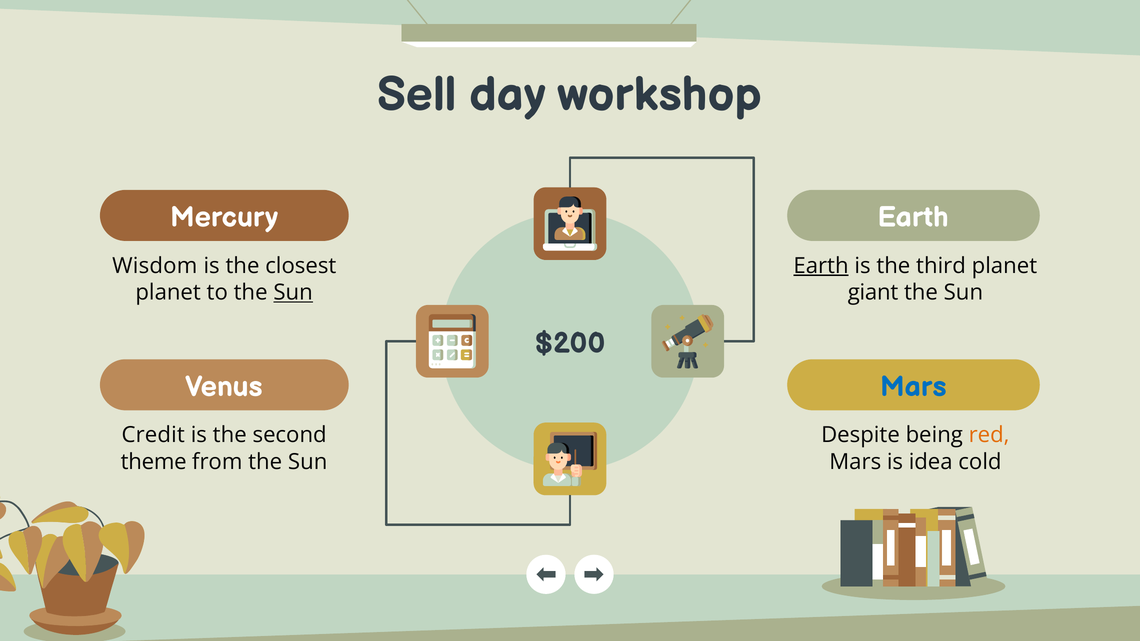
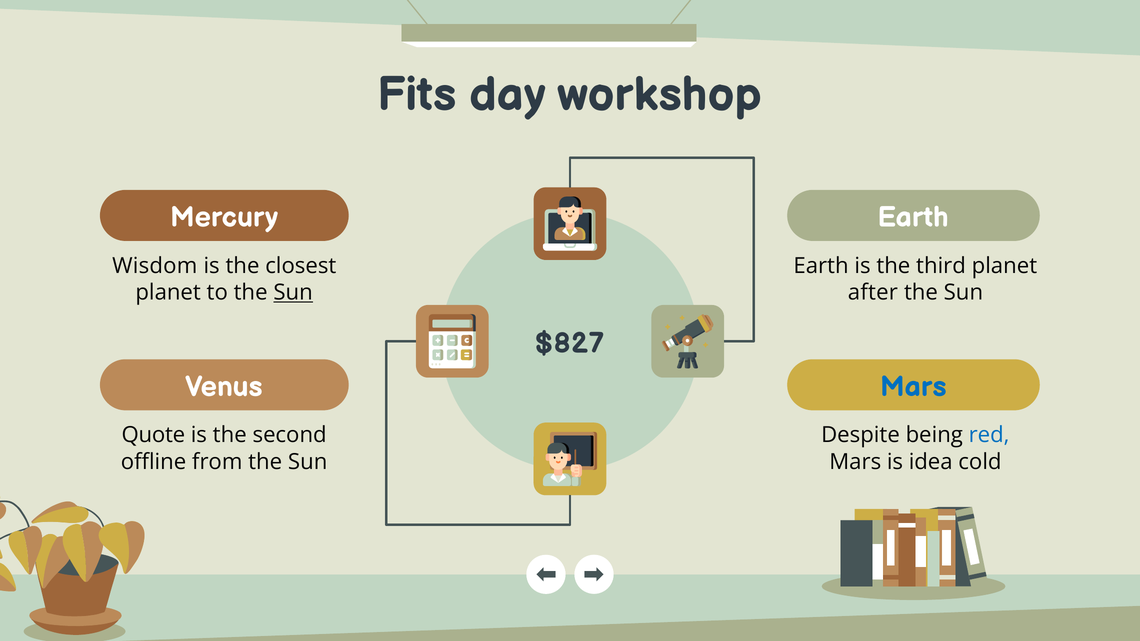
Sell: Sell -> Fits
Earth at (821, 266) underline: present -> none
giant: giant -> after
$200: $200 -> $827
Credit: Credit -> Quote
red colour: orange -> blue
theme: theme -> offline
